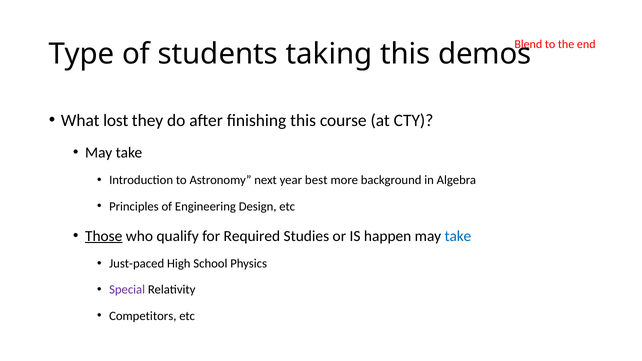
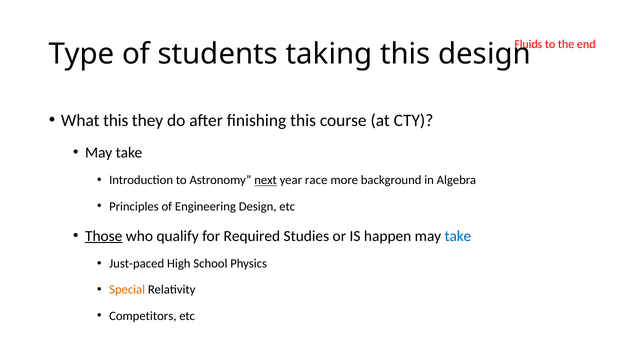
Blend: Blend -> Fluids
this demos: demos -> design
What lost: lost -> this
next underline: none -> present
best: best -> race
Special colour: purple -> orange
